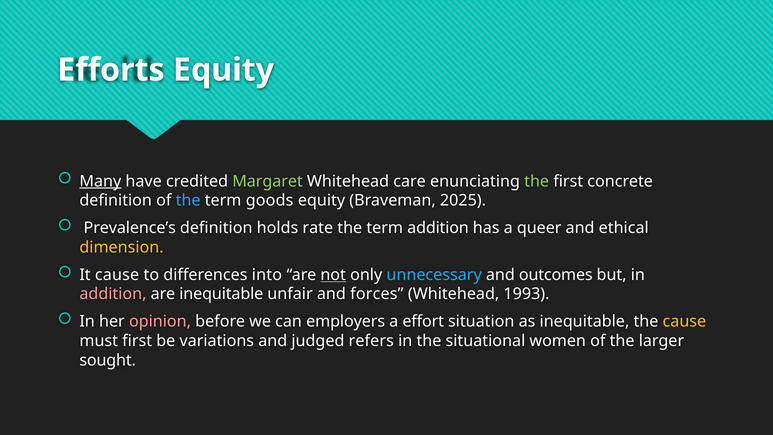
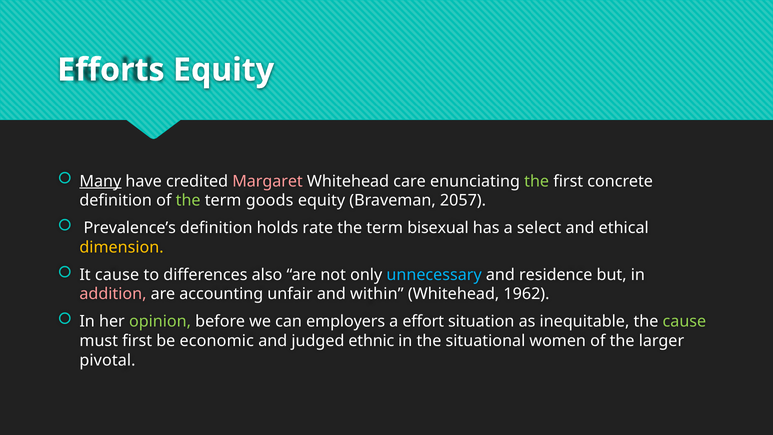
Margaret colour: light green -> pink
the at (188, 201) colour: light blue -> light green
2025: 2025 -> 2057
term addition: addition -> bisexual
queer: queer -> select
into: into -> also
not underline: present -> none
outcomes: outcomes -> residence
are inequitable: inequitable -> accounting
forces: forces -> within
1993: 1993 -> 1962
opinion colour: pink -> light green
cause at (684, 321) colour: yellow -> light green
variations: variations -> economic
refers: refers -> ethnic
sought: sought -> pivotal
